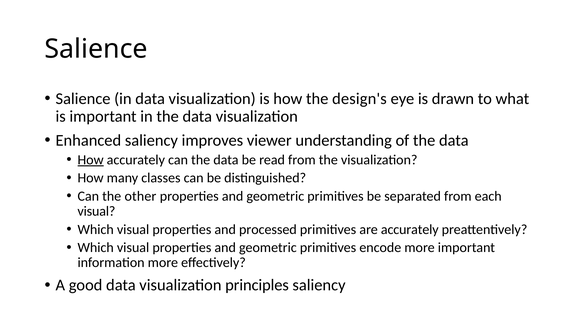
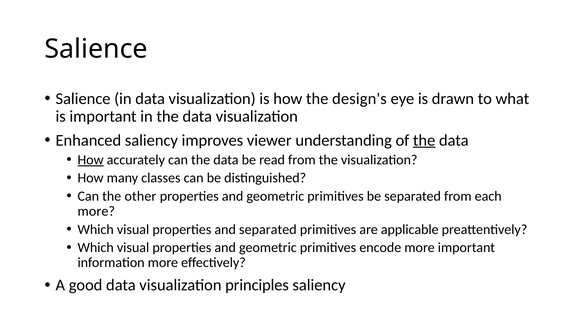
the at (424, 140) underline: none -> present
visual at (96, 211): visual -> more
and processed: processed -> separated
are accurately: accurately -> applicable
